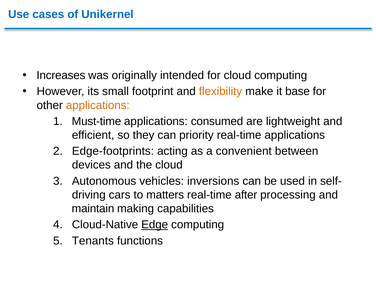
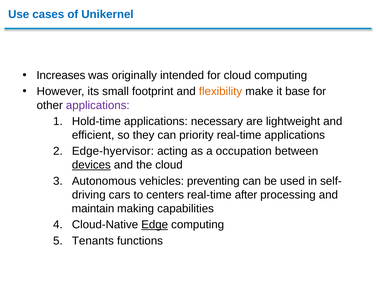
applications at (98, 105) colour: orange -> purple
Must-time: Must-time -> Hold-time
consumed: consumed -> necessary
Edge-footprints: Edge-footprints -> Edge-hyervisor
convenient: convenient -> occupation
devices underline: none -> present
inversions: inversions -> preventing
matters: matters -> centers
